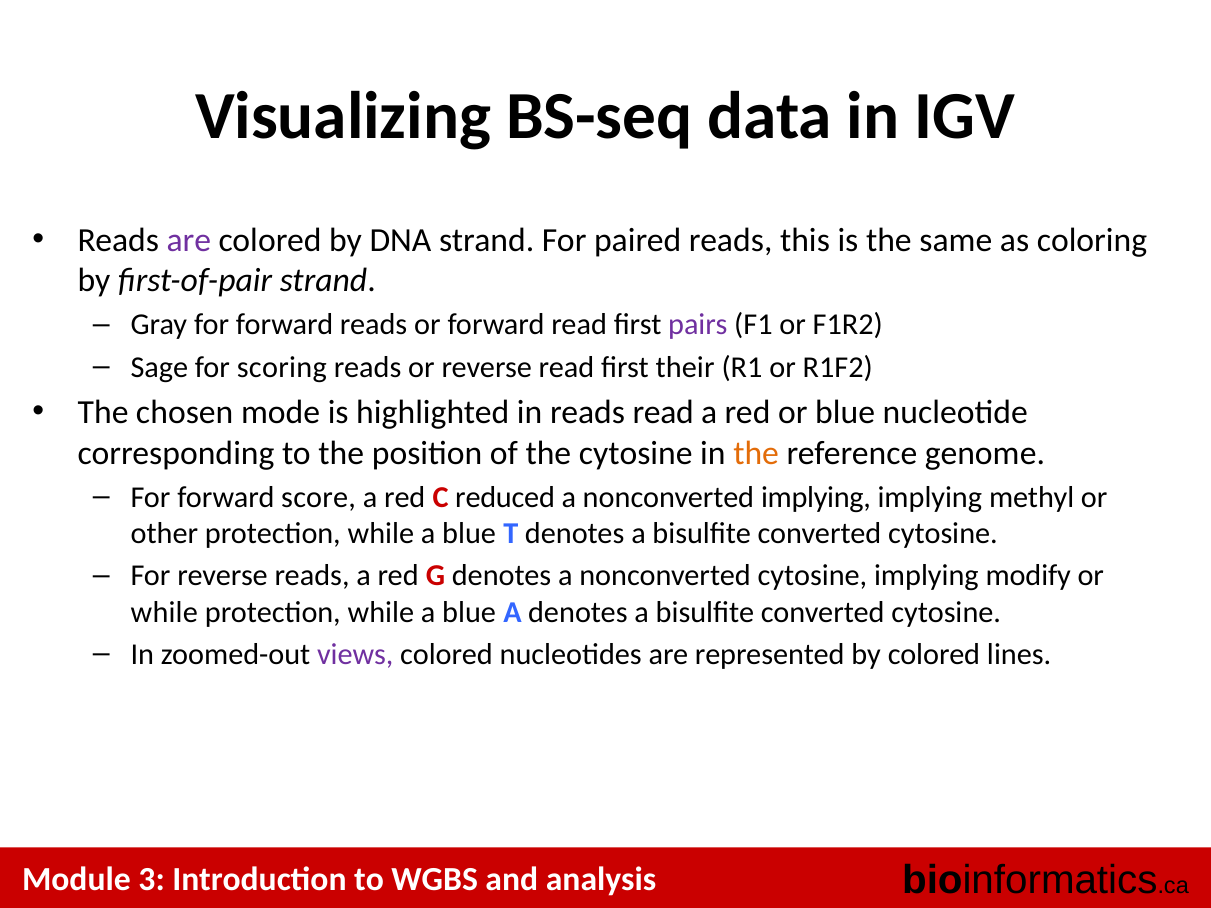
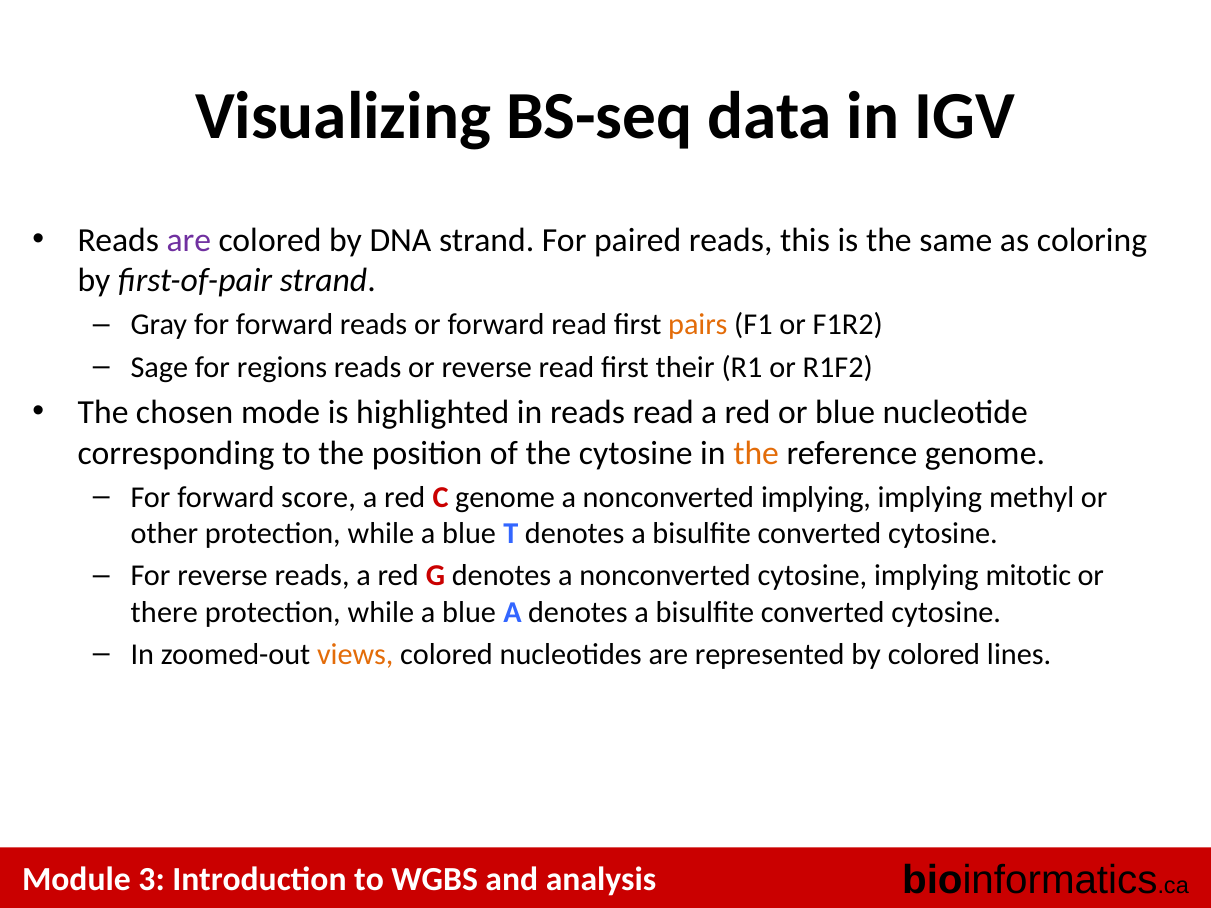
pairs colour: purple -> orange
scoring: scoring -> regions
C reduced: reduced -> genome
modify: modify -> mitotic
while at (164, 612): while -> there
views colour: purple -> orange
